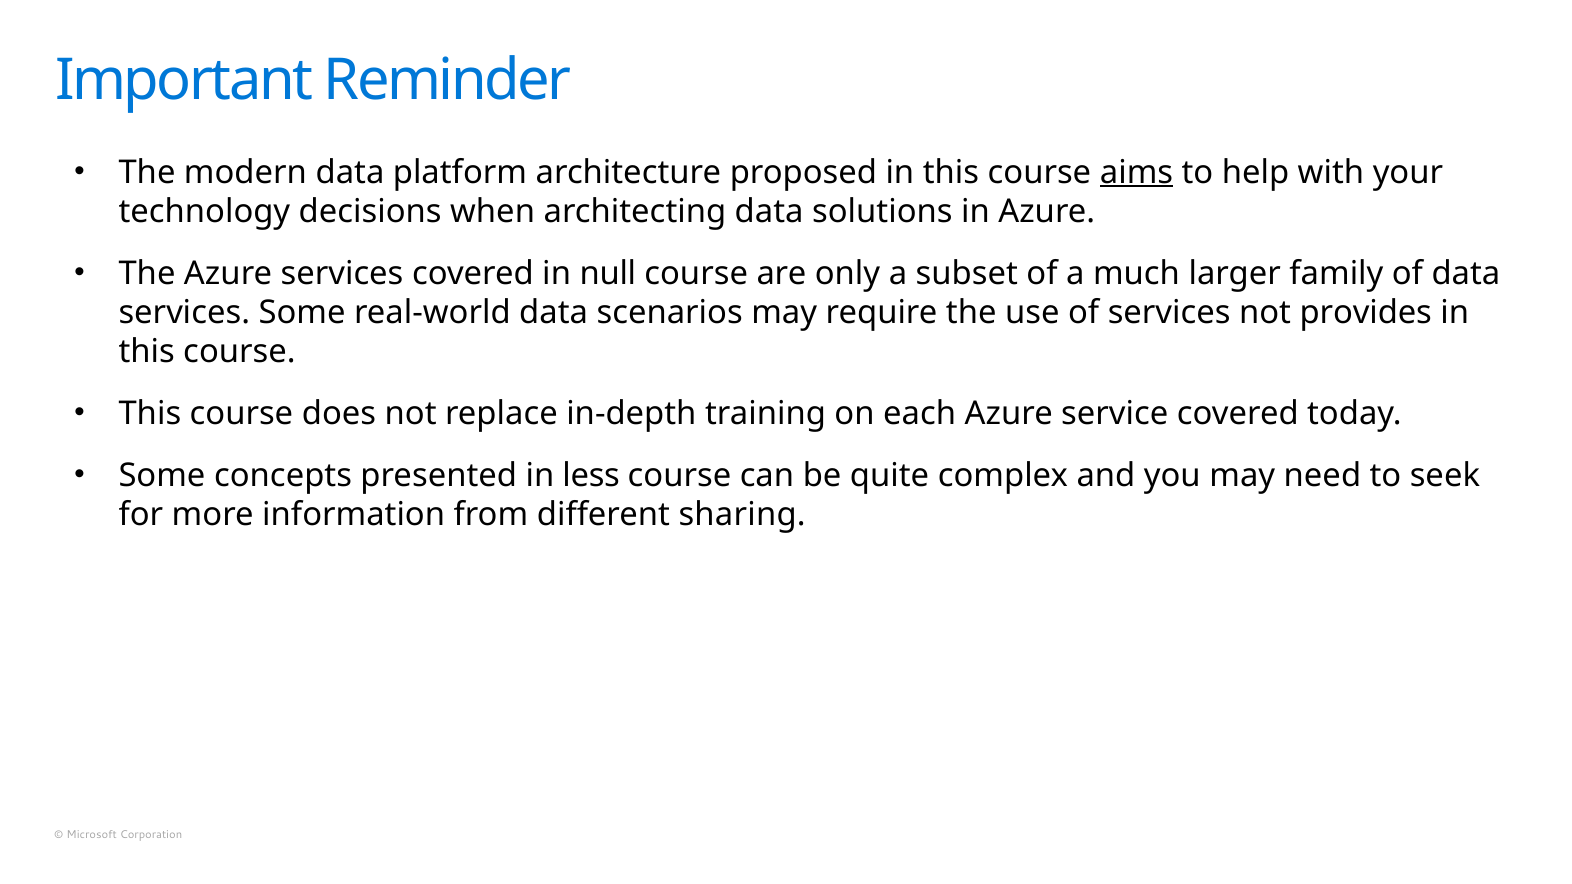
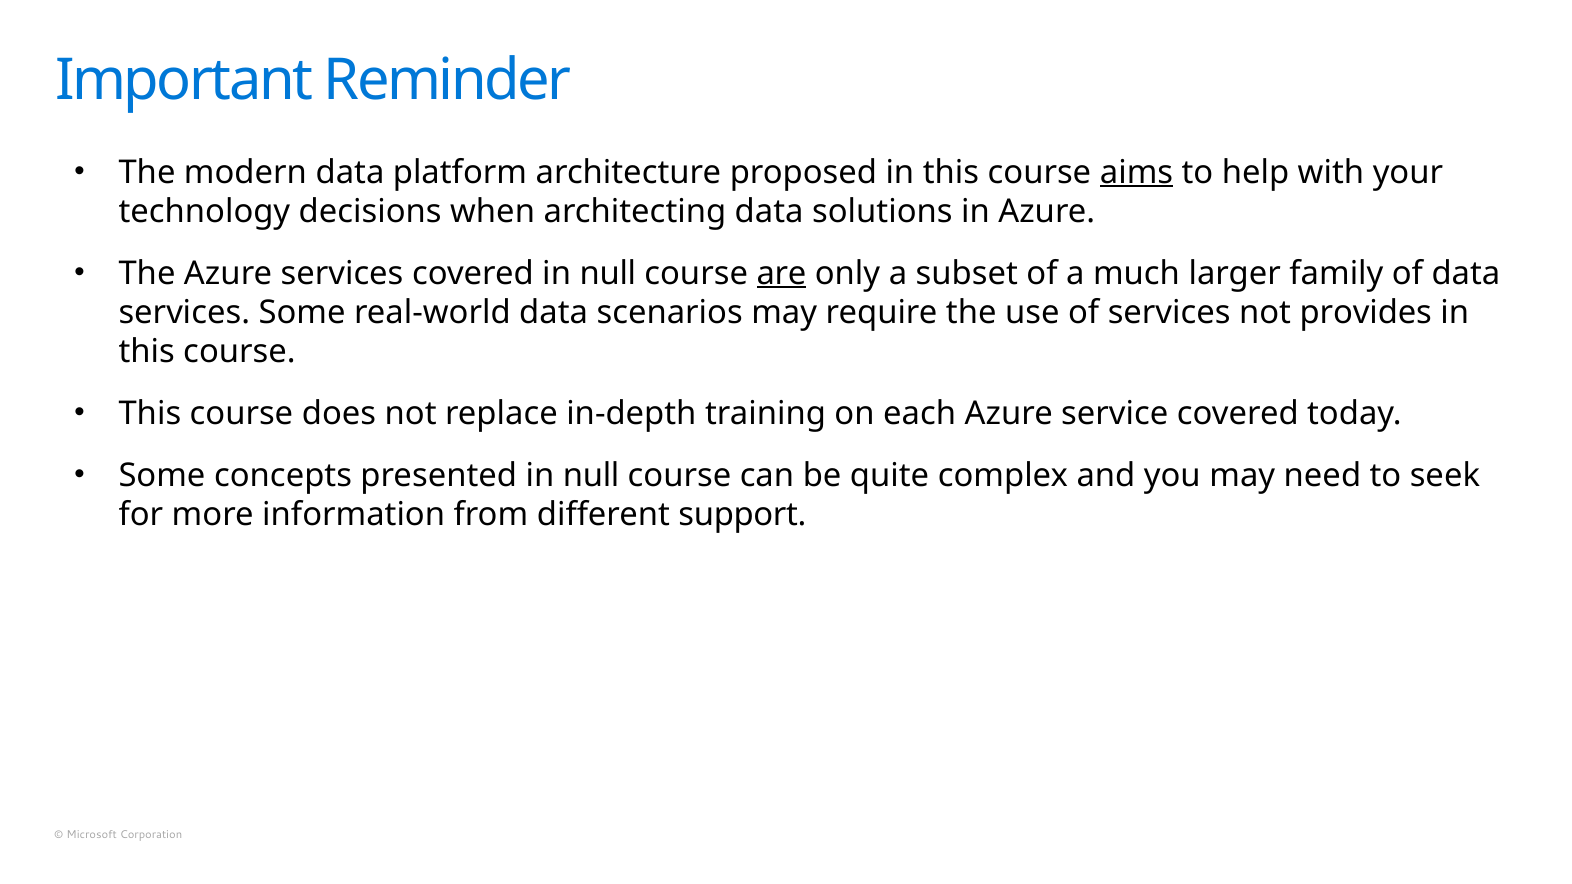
are underline: none -> present
presented in less: less -> null
sharing: sharing -> support
